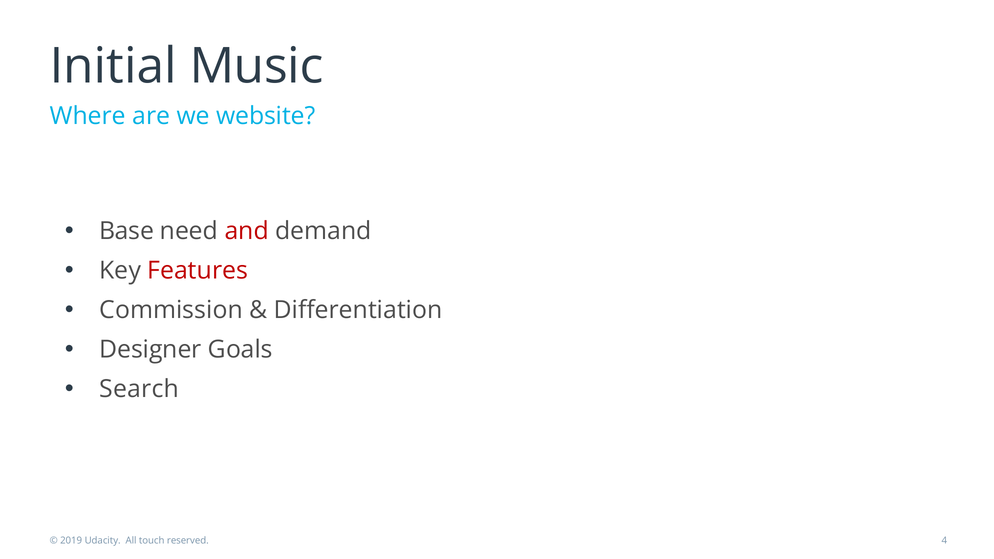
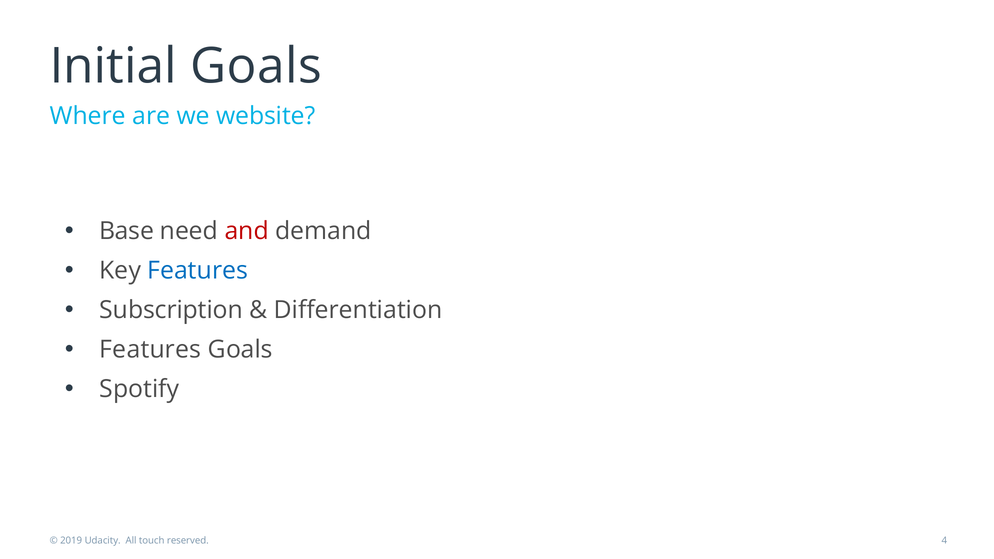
Initial Music: Music -> Goals
Features at (198, 271) colour: red -> blue
Commission: Commission -> Subscription
Designer at (150, 350): Designer -> Features
Search: Search -> Spotify
